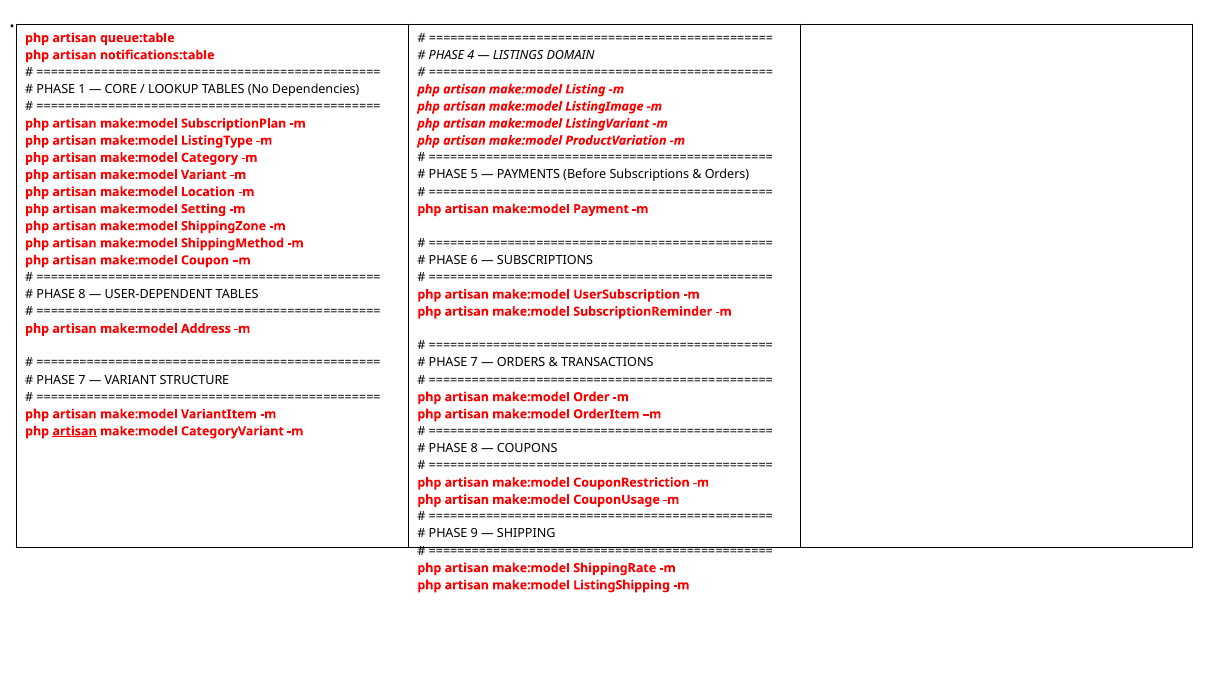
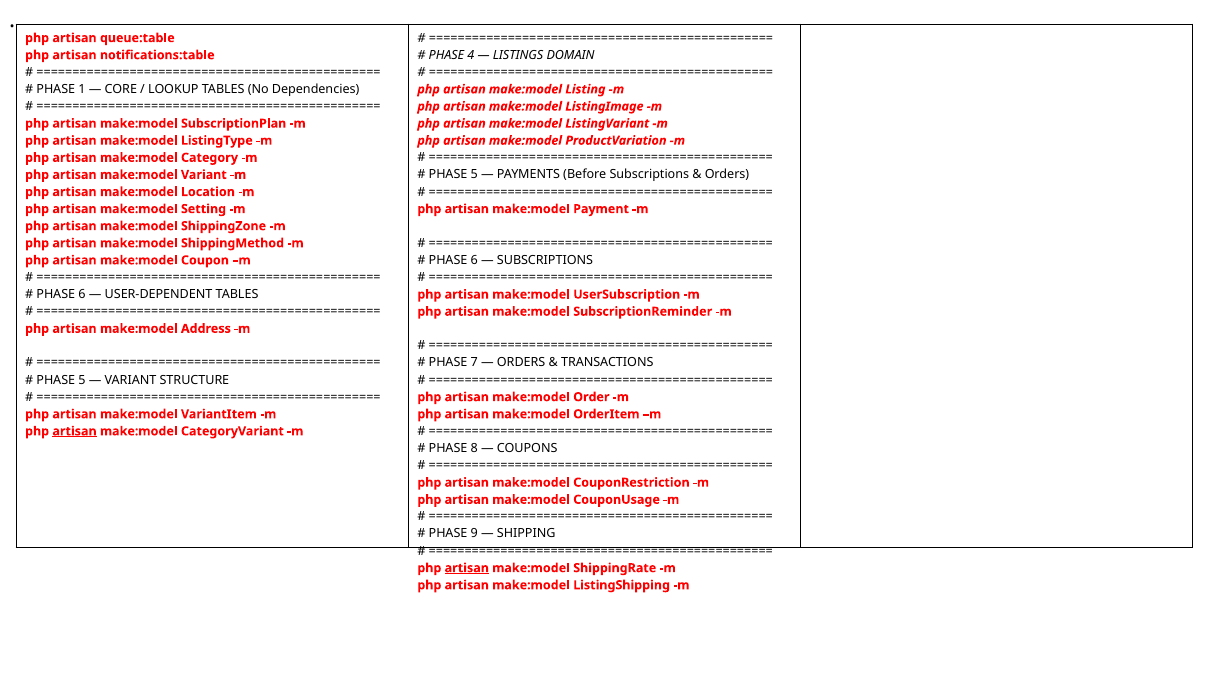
8 at (82, 294): 8 -> 6
7 at (82, 380): 7 -> 5
artisan at (467, 568) underline: none -> present
